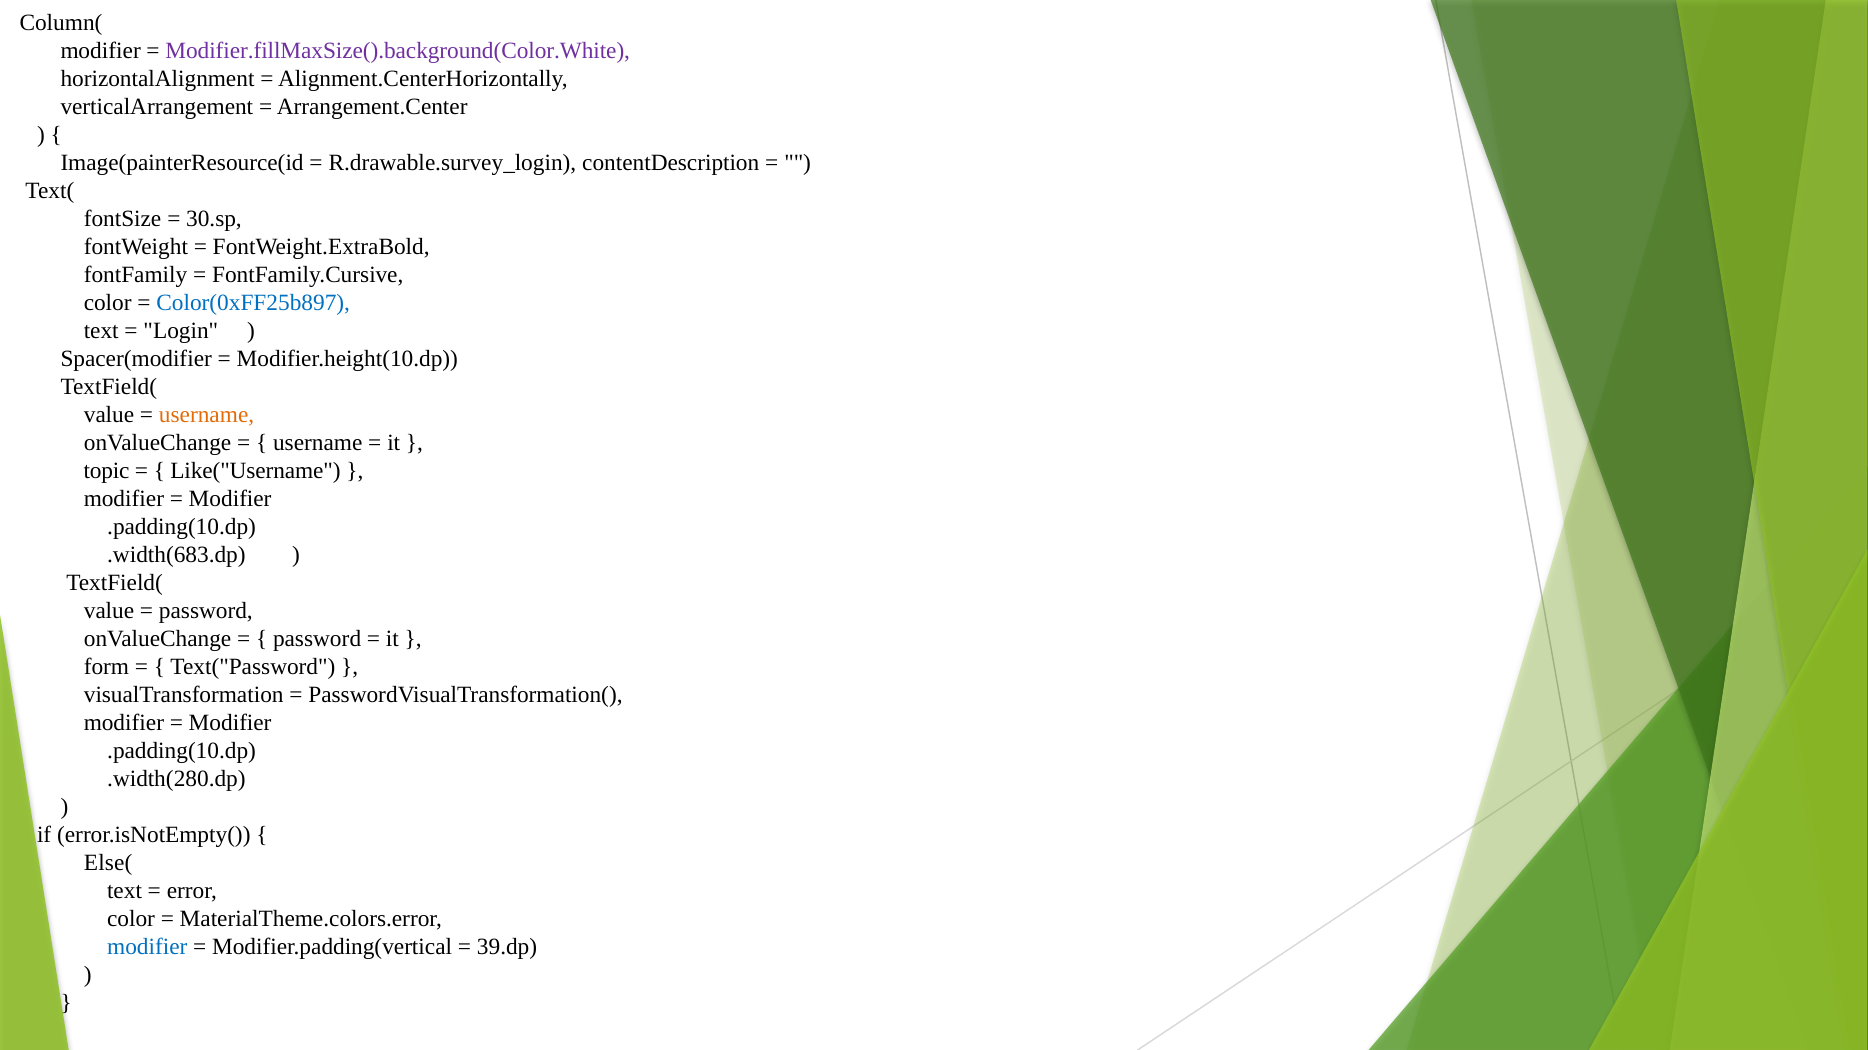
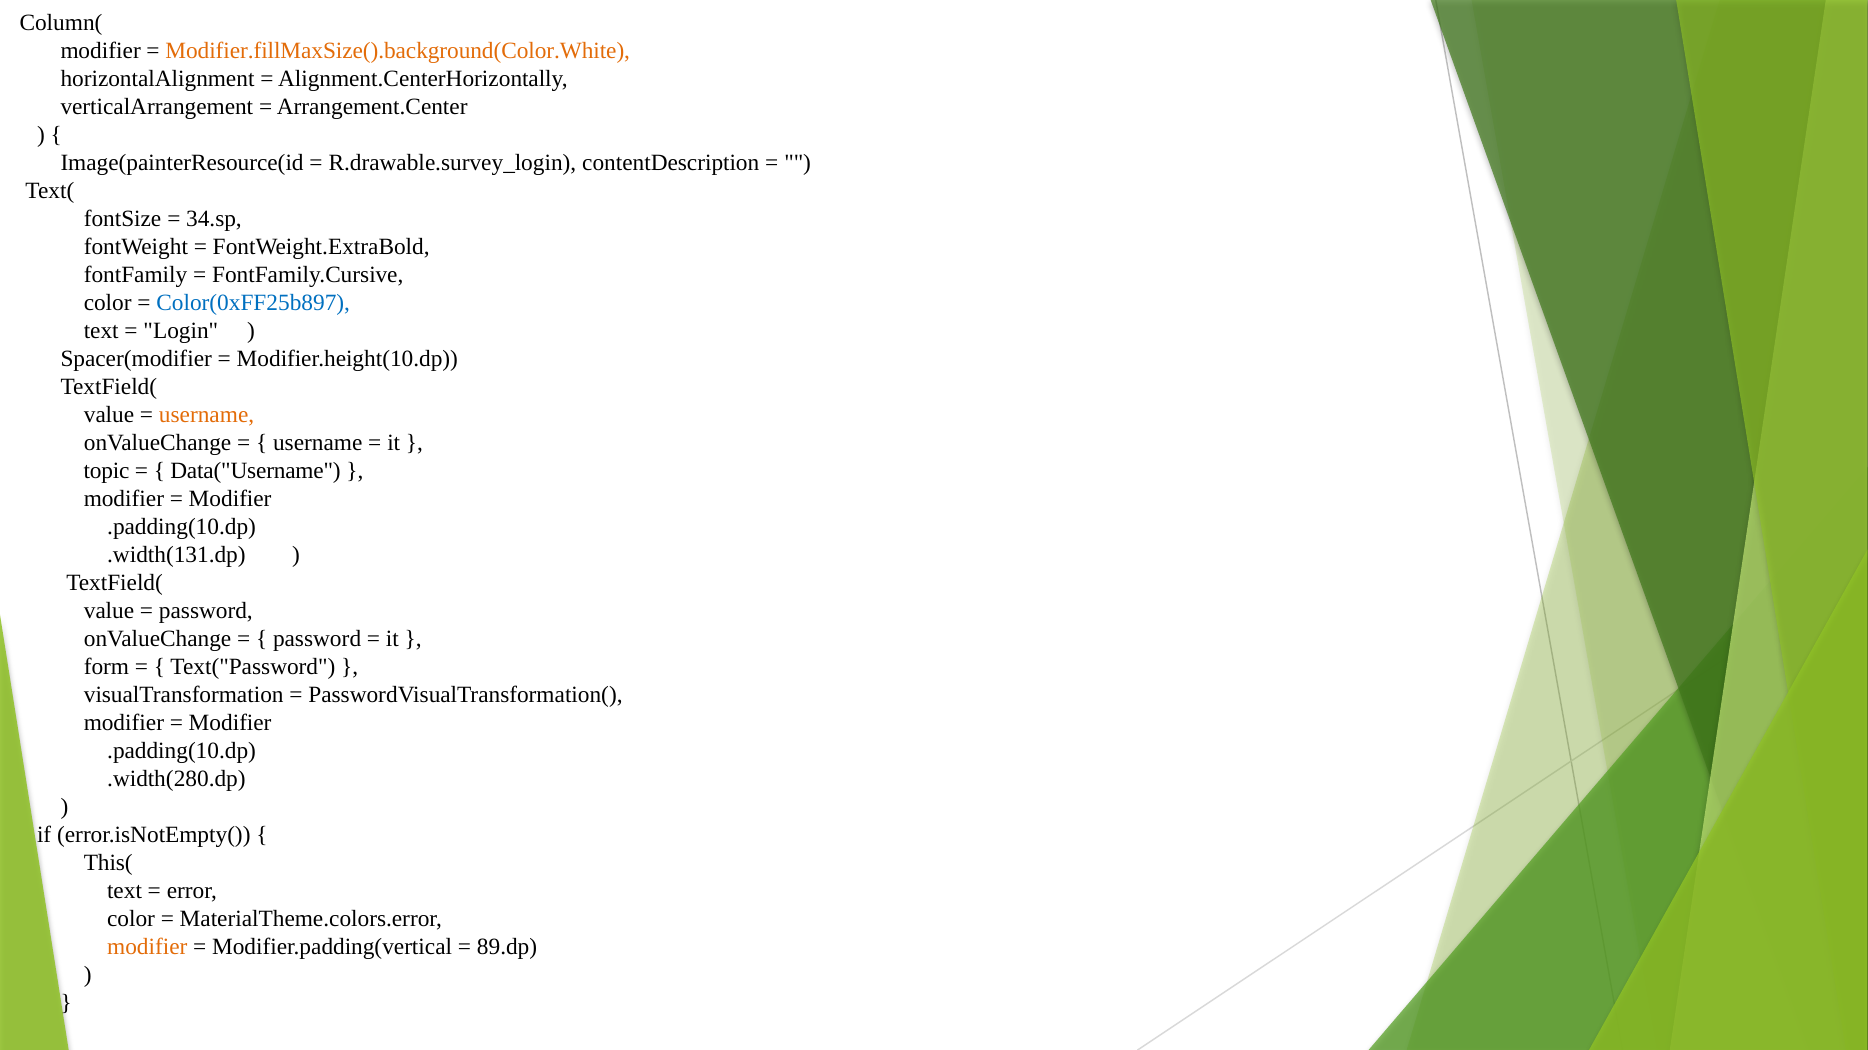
Modifier.fillMaxSize().background(Color.White colour: purple -> orange
30.sp: 30.sp -> 34.sp
Like("Username: Like("Username -> Data("Username
.width(683.dp: .width(683.dp -> .width(131.dp
Else(: Else( -> This(
modifier at (147, 947) colour: blue -> orange
39.dp: 39.dp -> 89.dp
